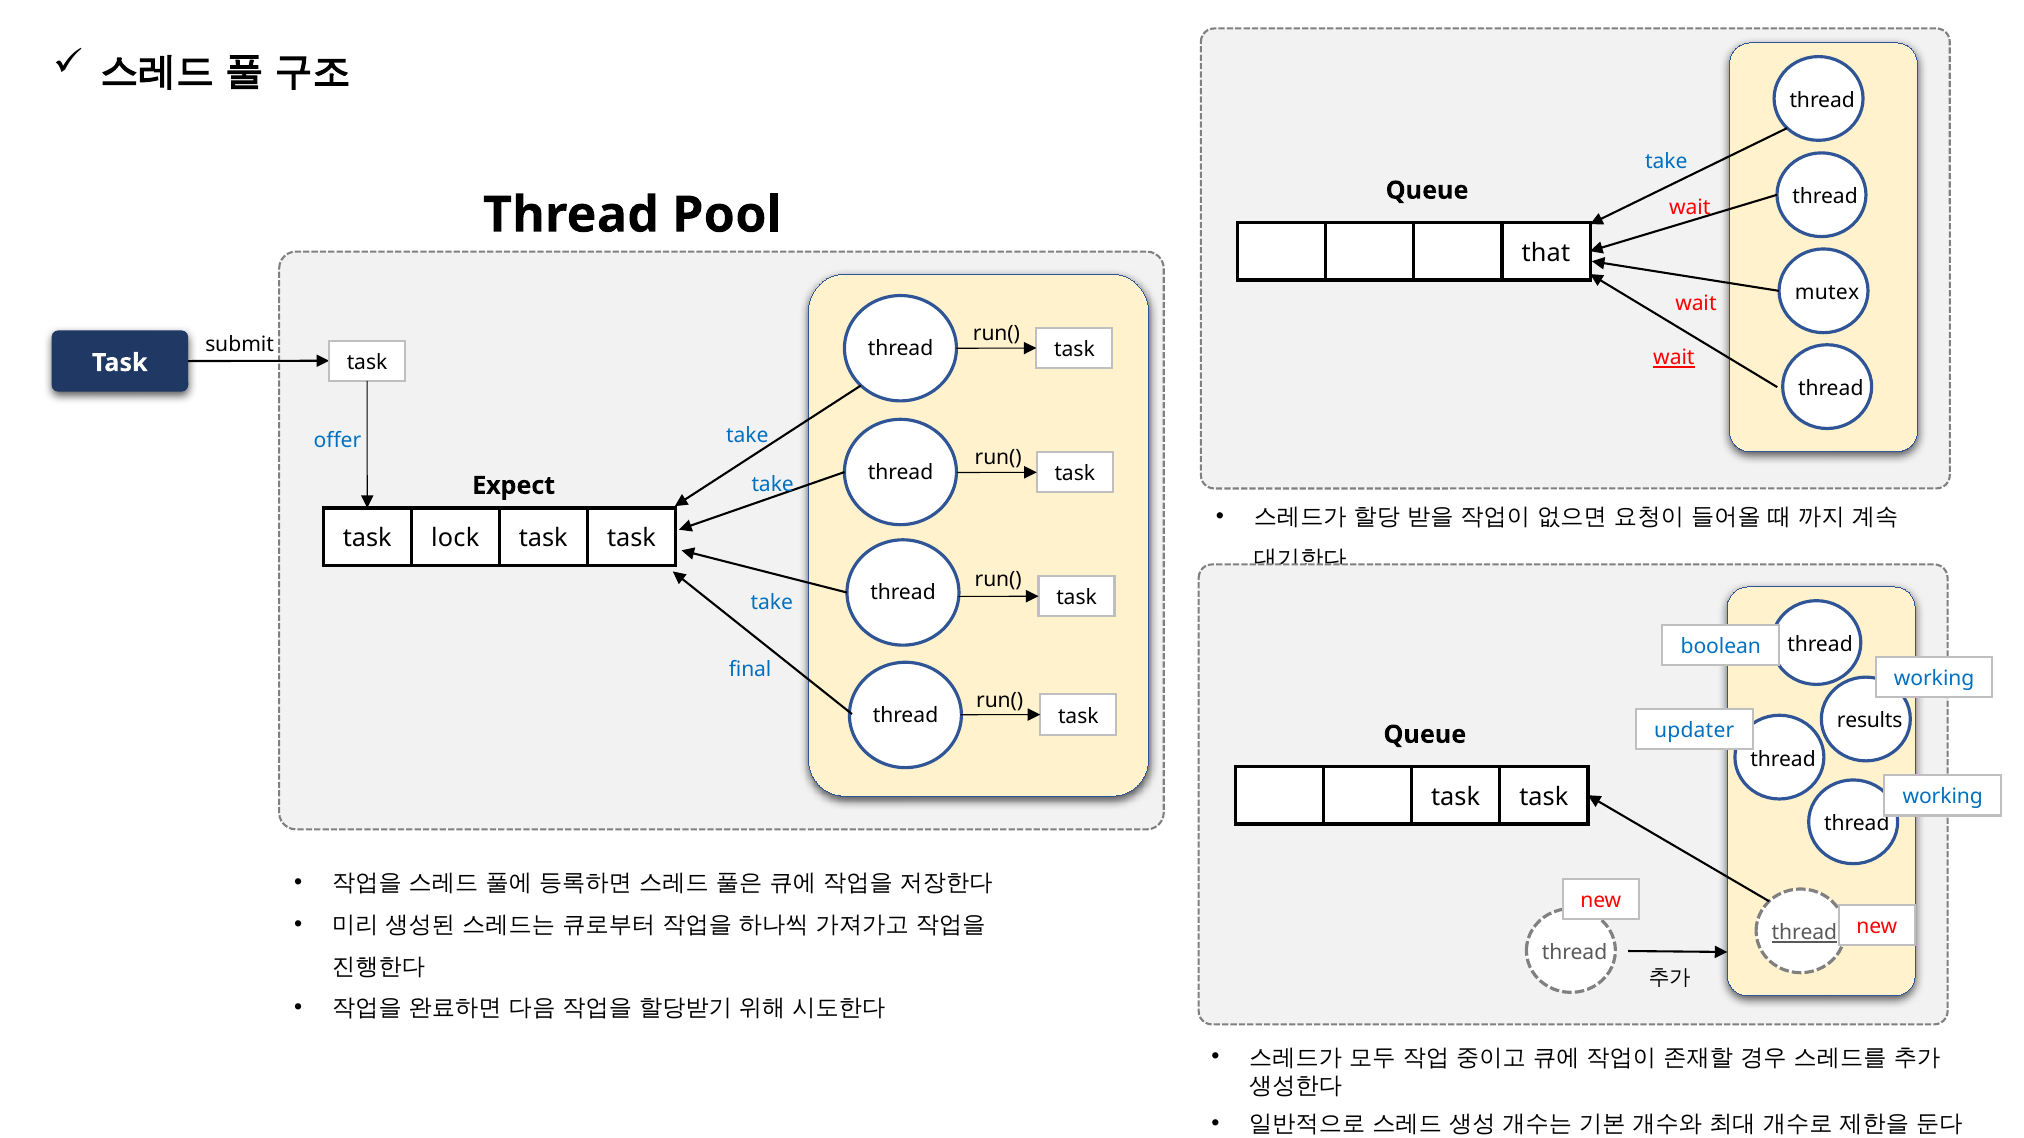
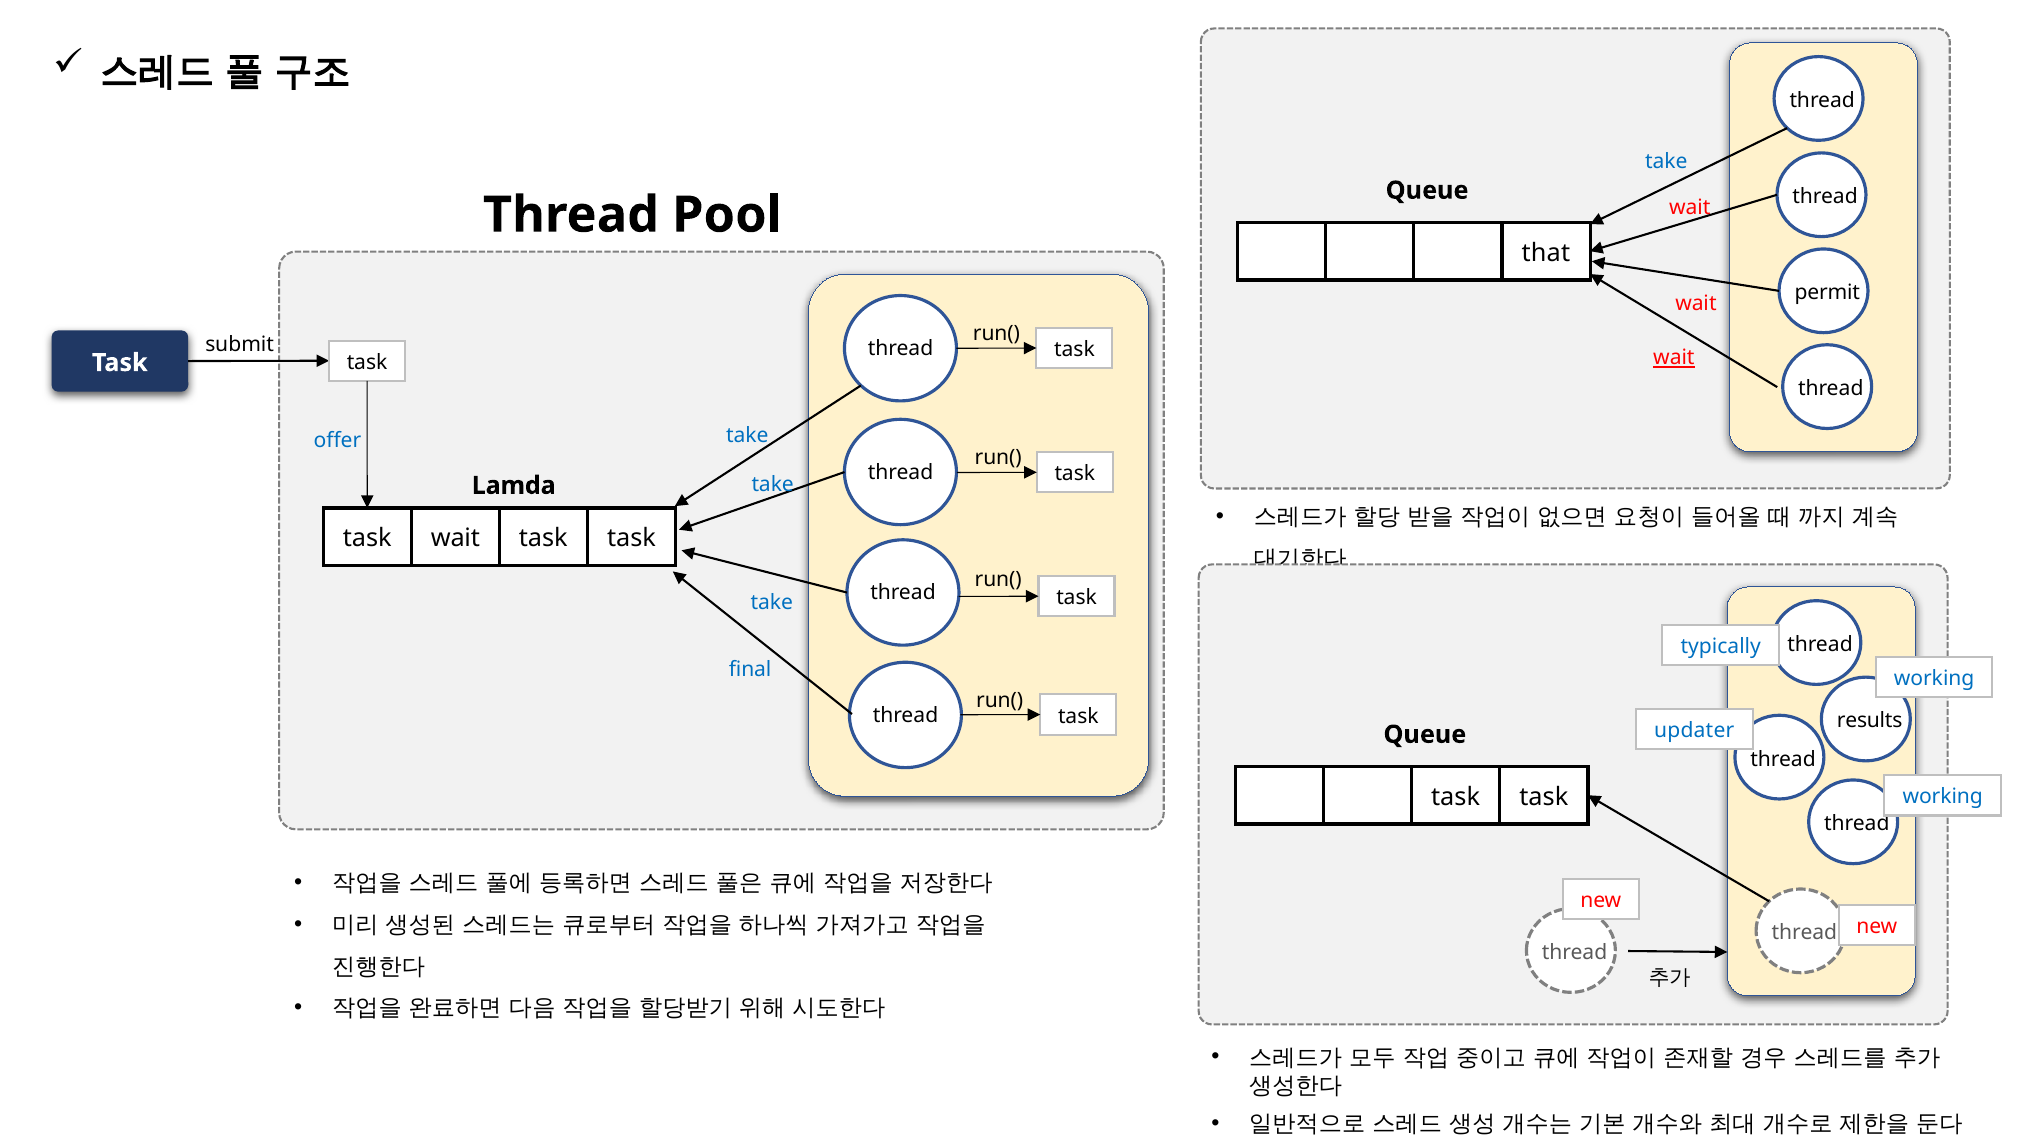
mutex: mutex -> permit
Expect: Expect -> Lamda
task lock: lock -> wait
boolean: boolean -> typically
thread at (1804, 933) underline: present -> none
